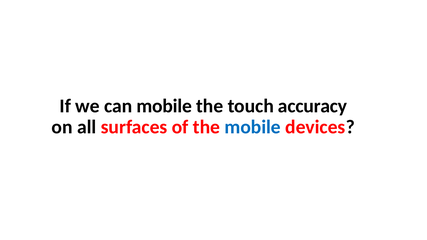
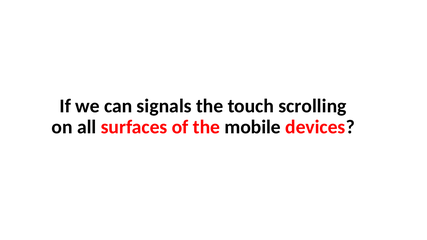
can mobile: mobile -> signals
accuracy: accuracy -> scrolling
mobile at (253, 127) colour: blue -> black
